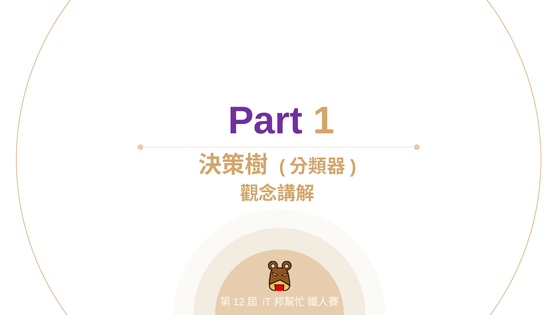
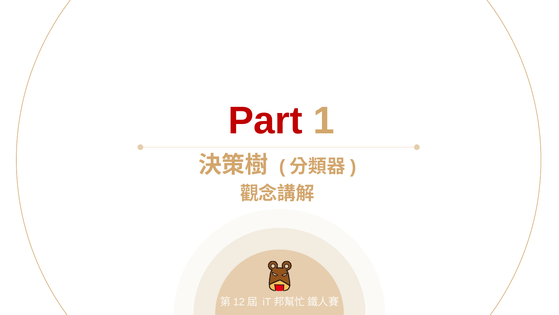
Part colour: purple -> red
